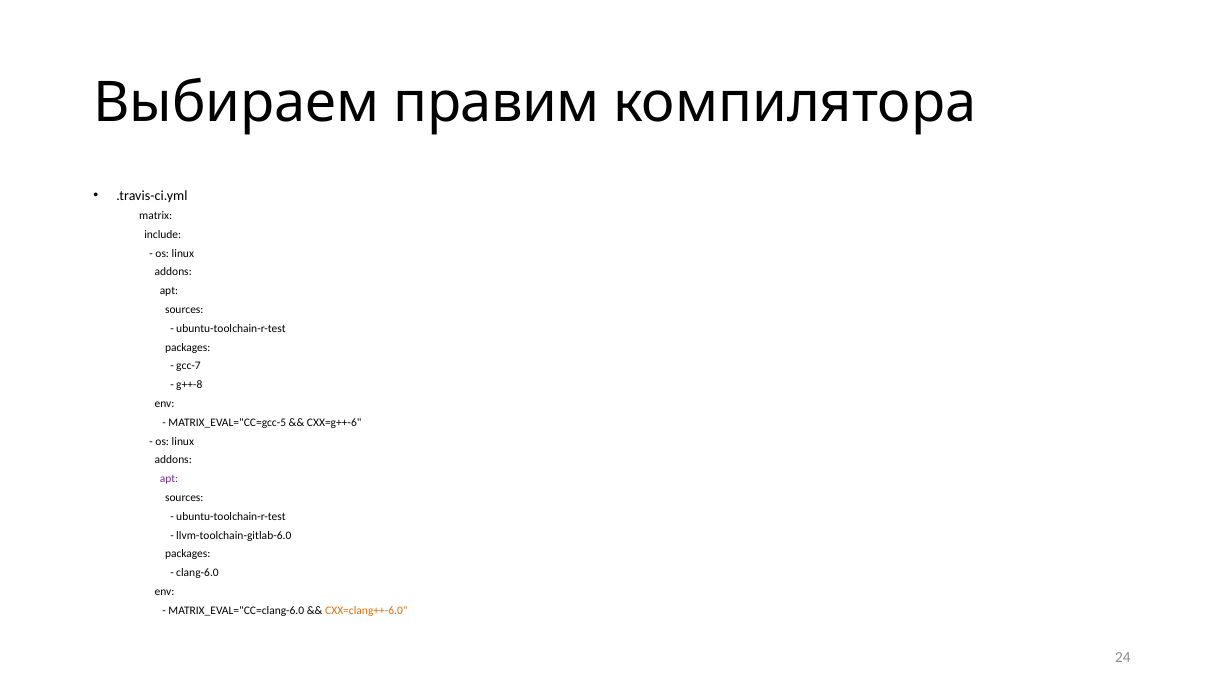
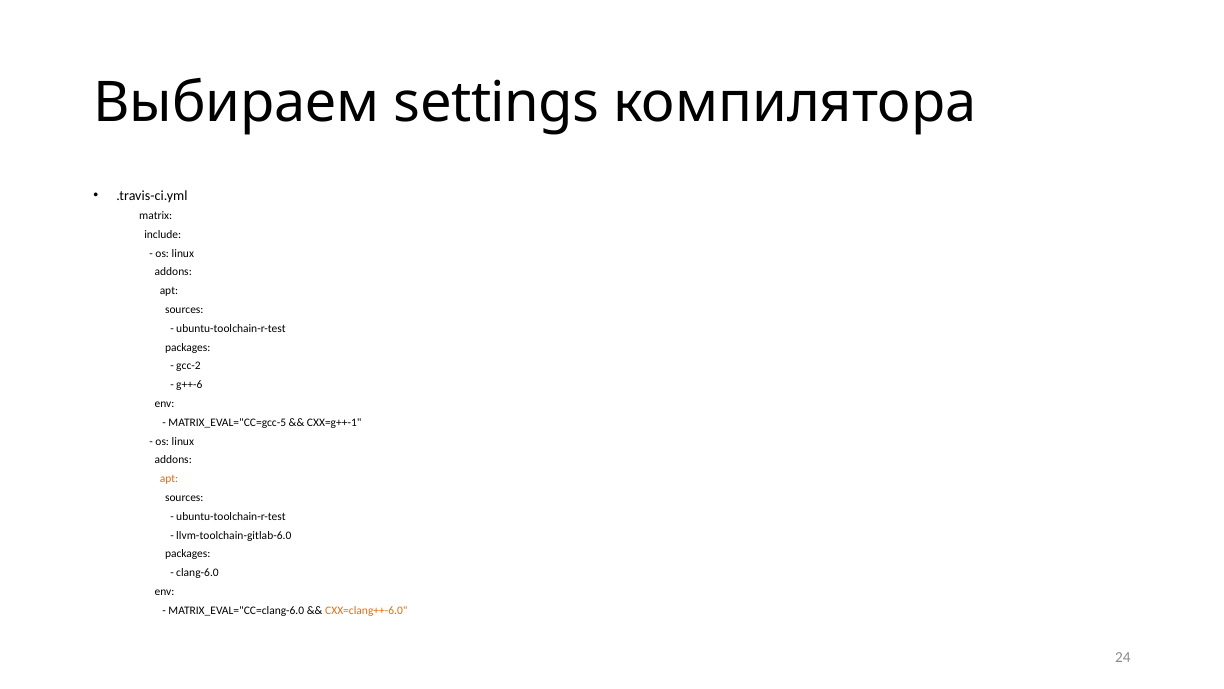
правим: правим -> settings
gcc-7: gcc-7 -> gcc-2
g++-8: g++-8 -> g++-6
CXX=g++-6: CXX=g++-6 -> CXX=g++-1
apt at (169, 479) colour: purple -> orange
